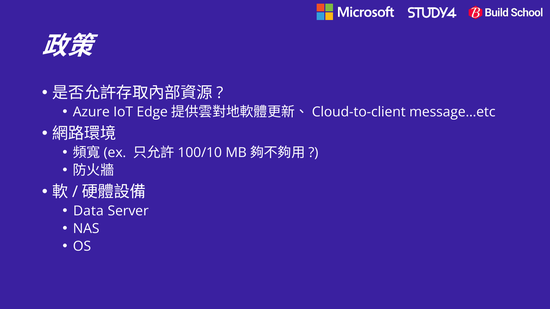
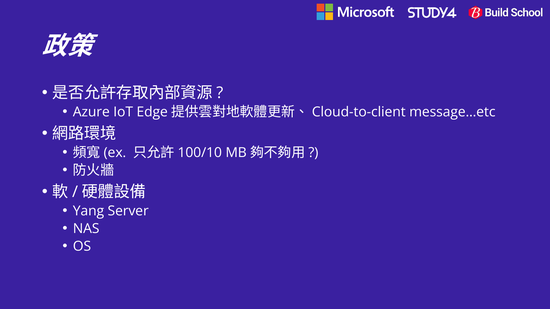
Data: Data -> Yang
